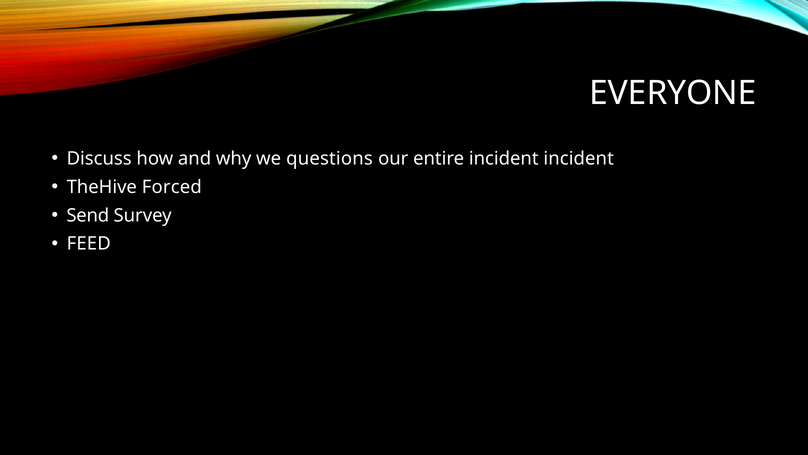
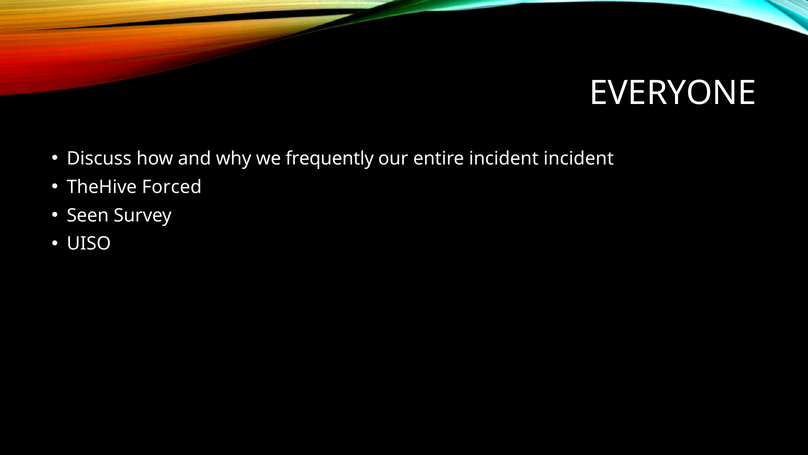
questions: questions -> frequently
Send: Send -> Seen
FEED: FEED -> UISO
